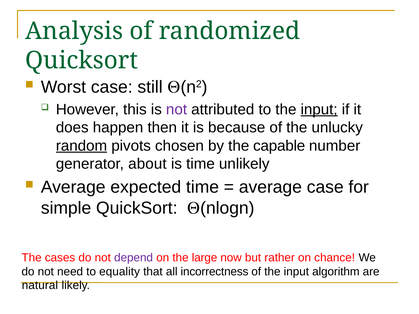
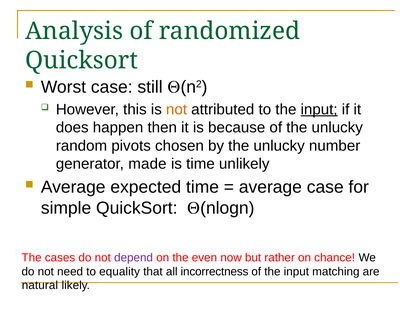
not at (177, 110) colour: purple -> orange
random underline: present -> none
by the capable: capable -> unlucky
about: about -> made
large: large -> even
algorithm: algorithm -> matching
